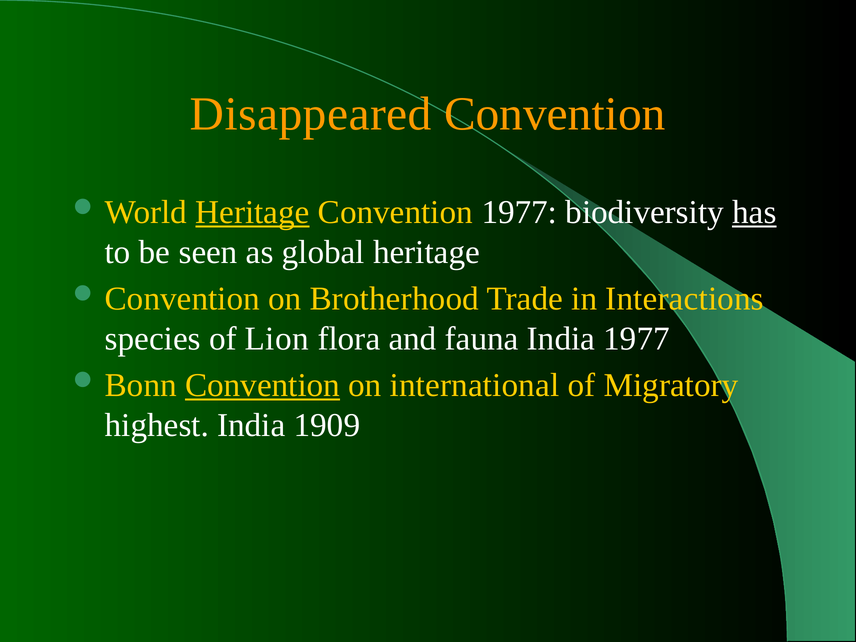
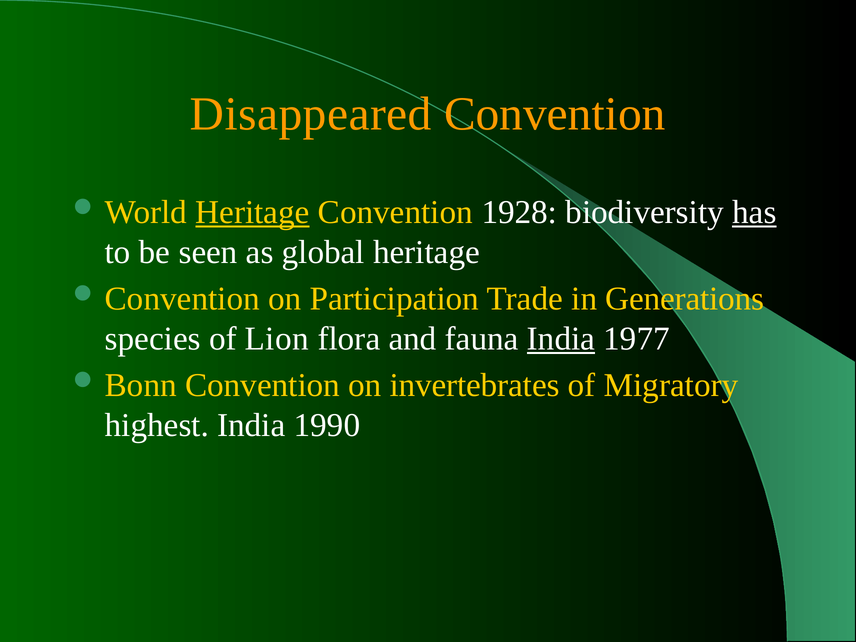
Convention 1977: 1977 -> 1928
Brotherhood: Brotherhood -> Participation
Interactions: Interactions -> Generations
India at (561, 339) underline: none -> present
Convention at (263, 385) underline: present -> none
international: international -> invertebrates
1909: 1909 -> 1990
